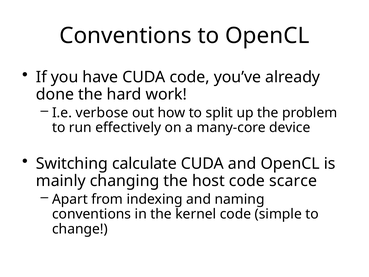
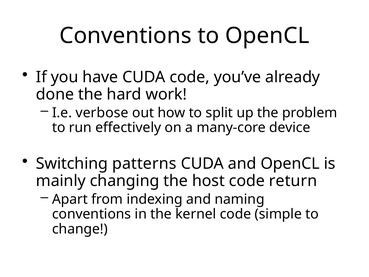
calculate: calculate -> patterns
scarce: scarce -> return
